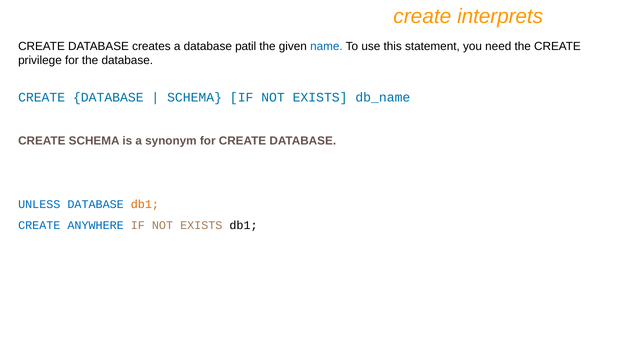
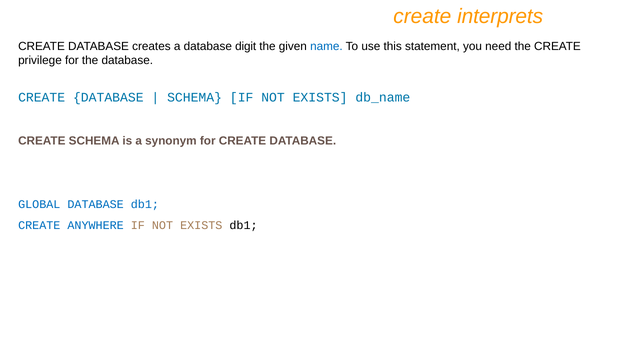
patil: patil -> digit
UNLESS: UNLESS -> GLOBAL
db1 at (145, 204) colour: orange -> blue
